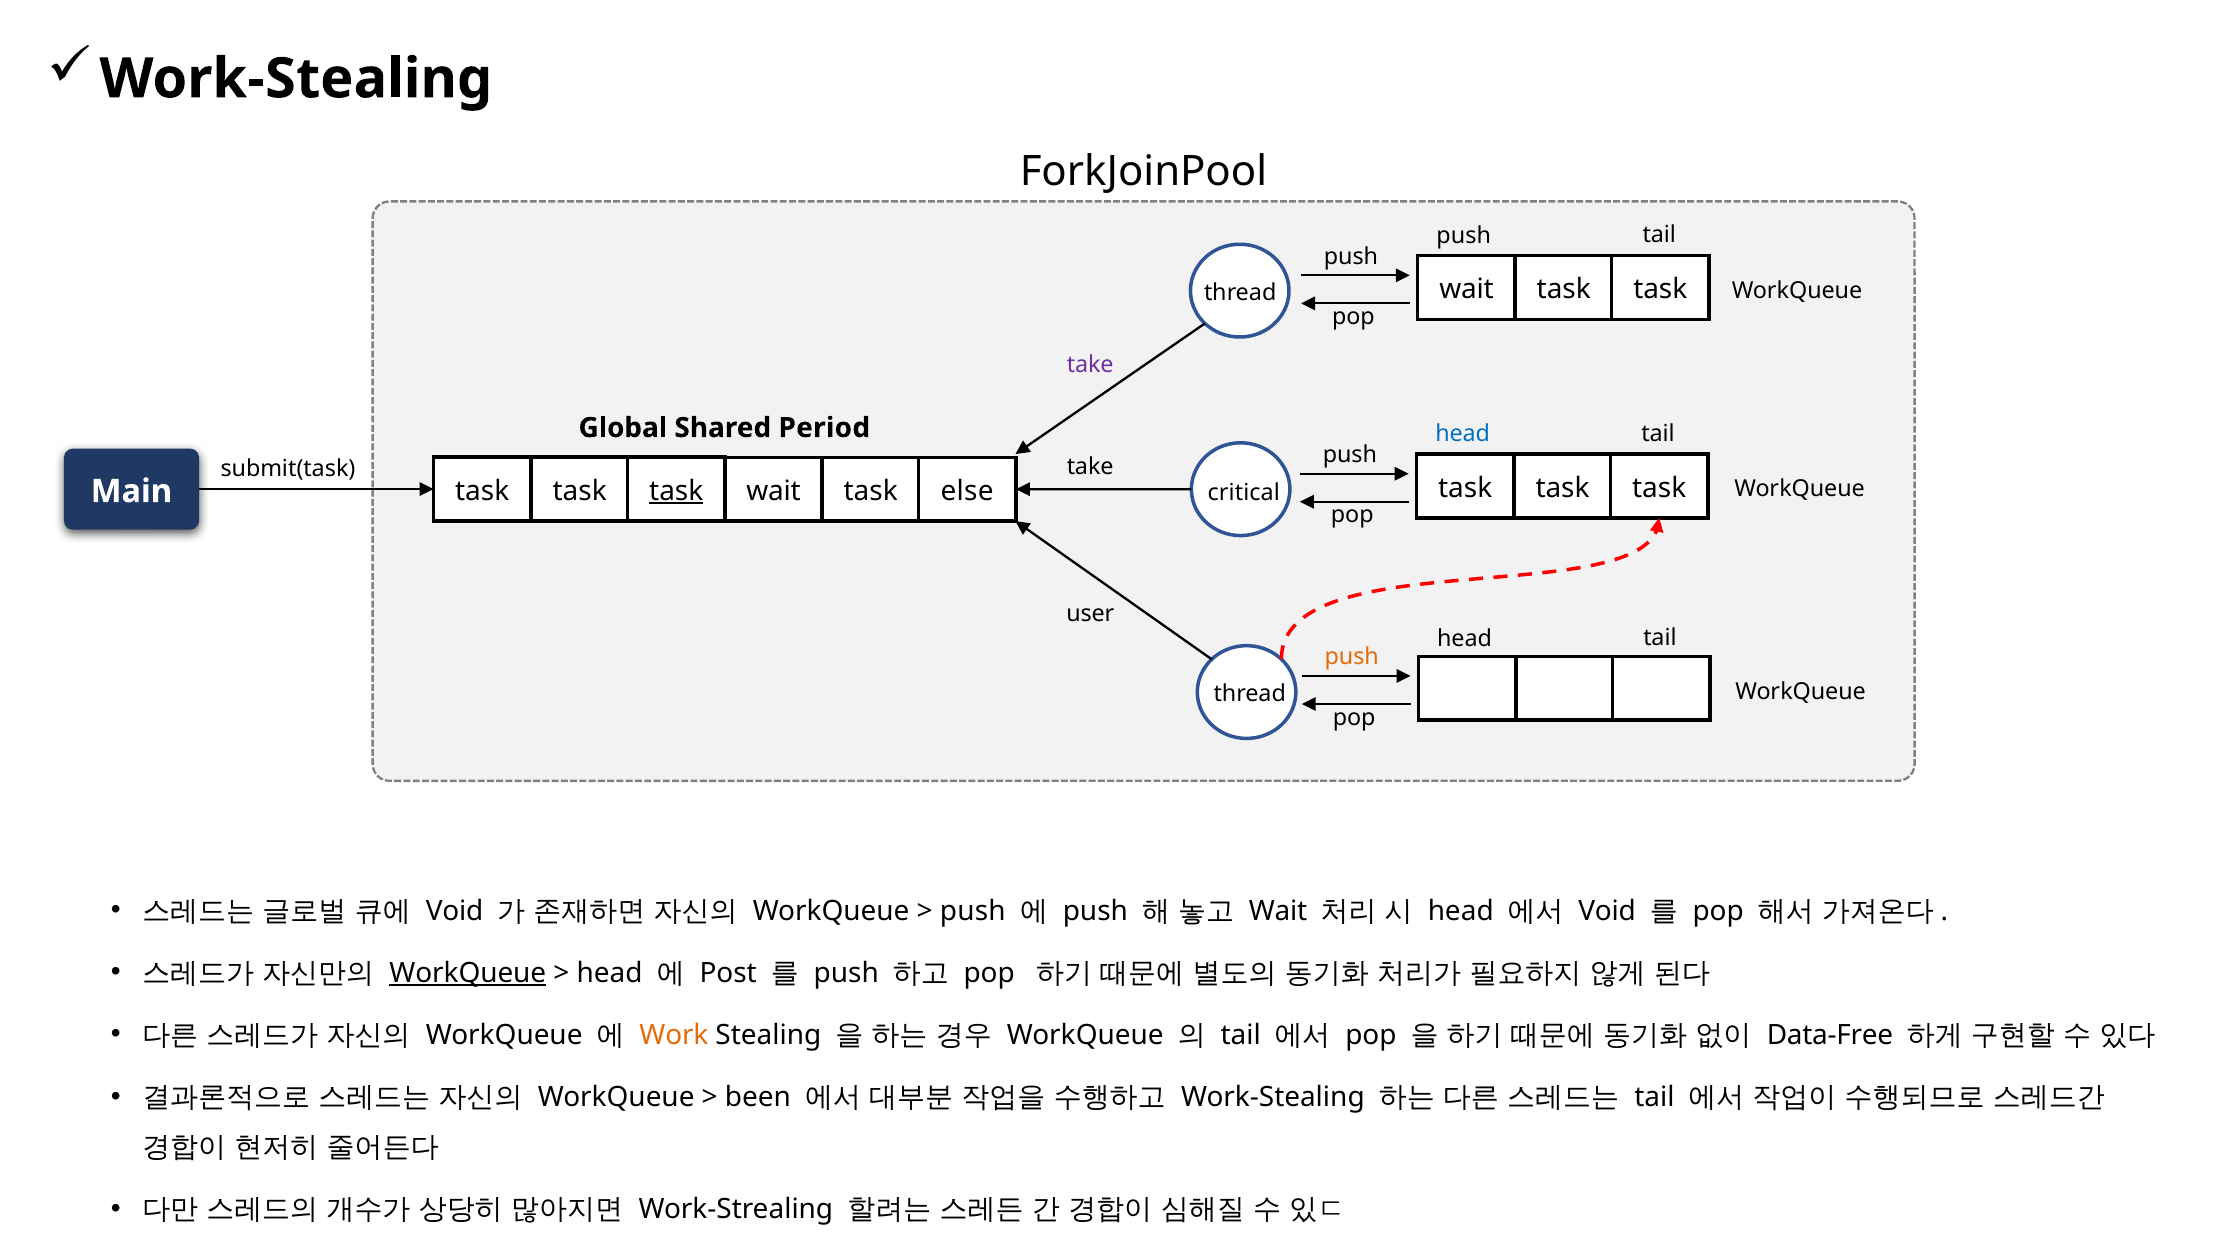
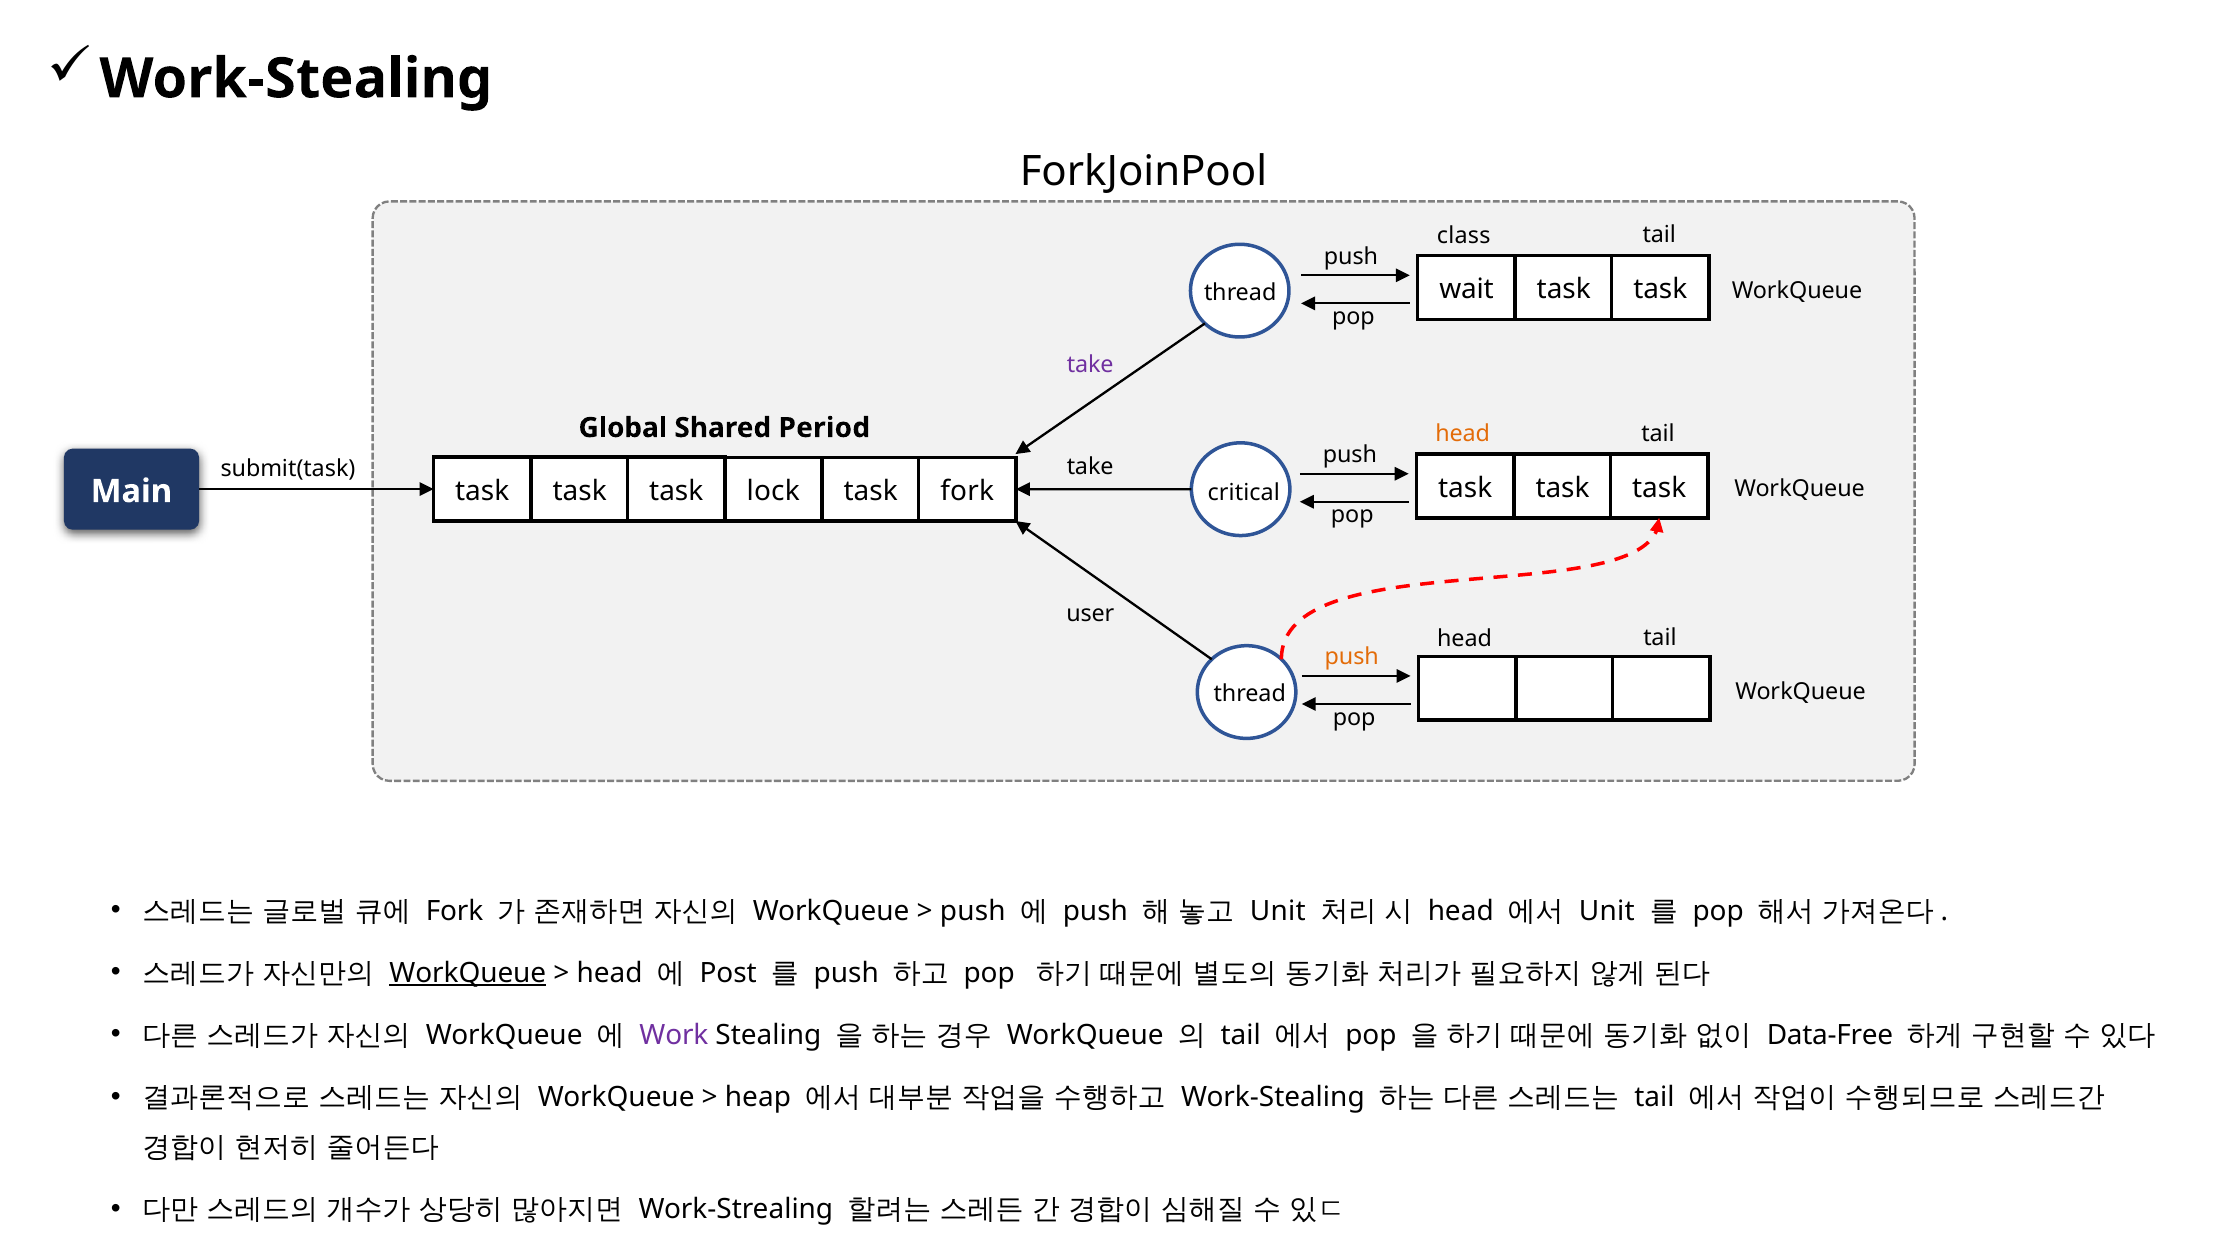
push at (1464, 235): push -> class
head at (1463, 434) colour: blue -> orange
task at (676, 491) underline: present -> none
Main wait: wait -> lock
task else: else -> fork
Void at (455, 911): Void -> Fork
Wait at (1278, 911): Wait -> Unit
Void at (1607, 911): Void -> Unit
Work colour: orange -> purple
been: been -> heap
